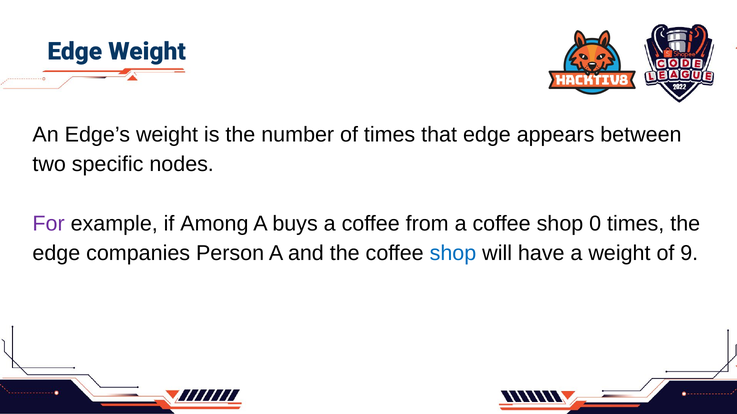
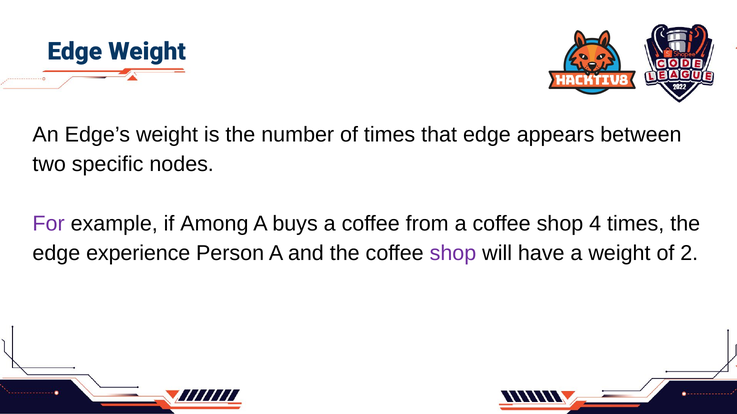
0: 0 -> 4
companies: companies -> experience
shop at (453, 253) colour: blue -> purple
9: 9 -> 2
